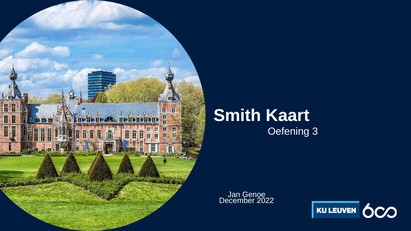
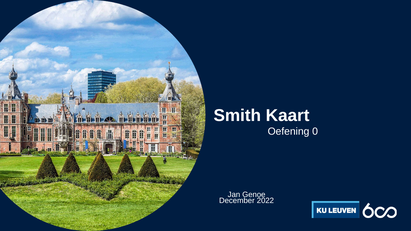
3: 3 -> 0
